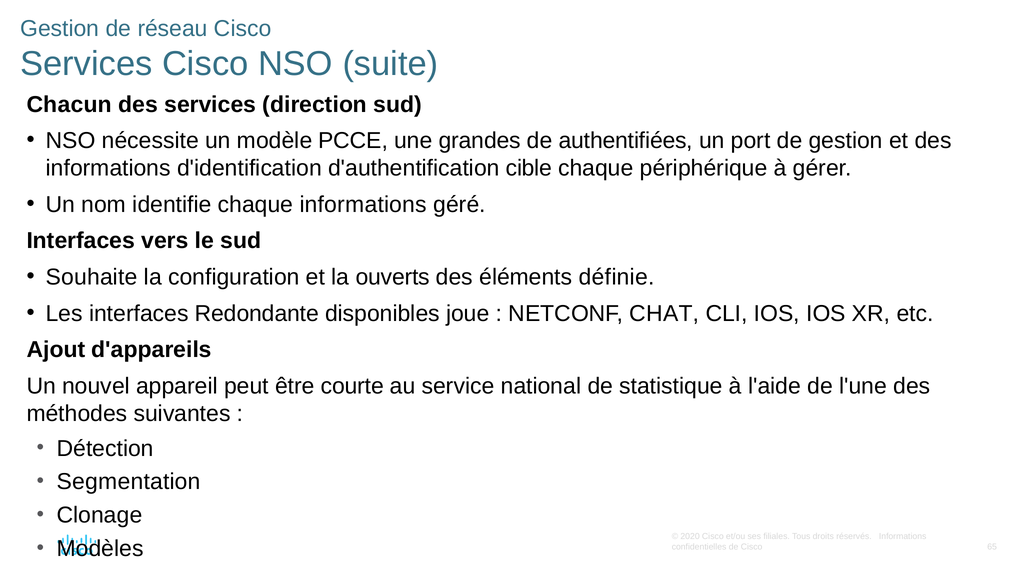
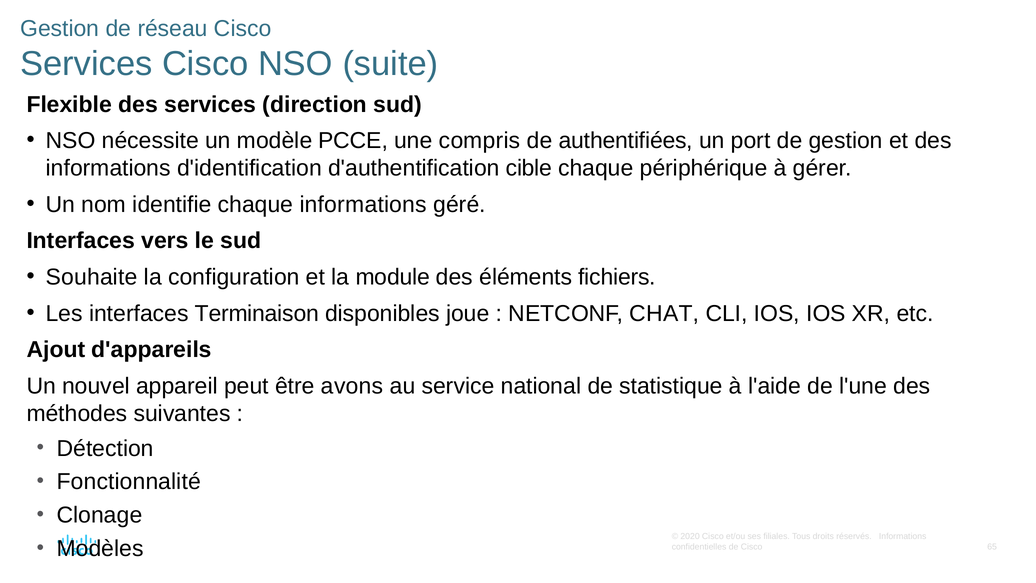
Chacun: Chacun -> Flexible
grandes: grandes -> compris
ouverts: ouverts -> module
définie: définie -> fichiers
Redondante: Redondante -> Terminaison
courte: courte -> avons
Segmentation: Segmentation -> Fonctionnalité
